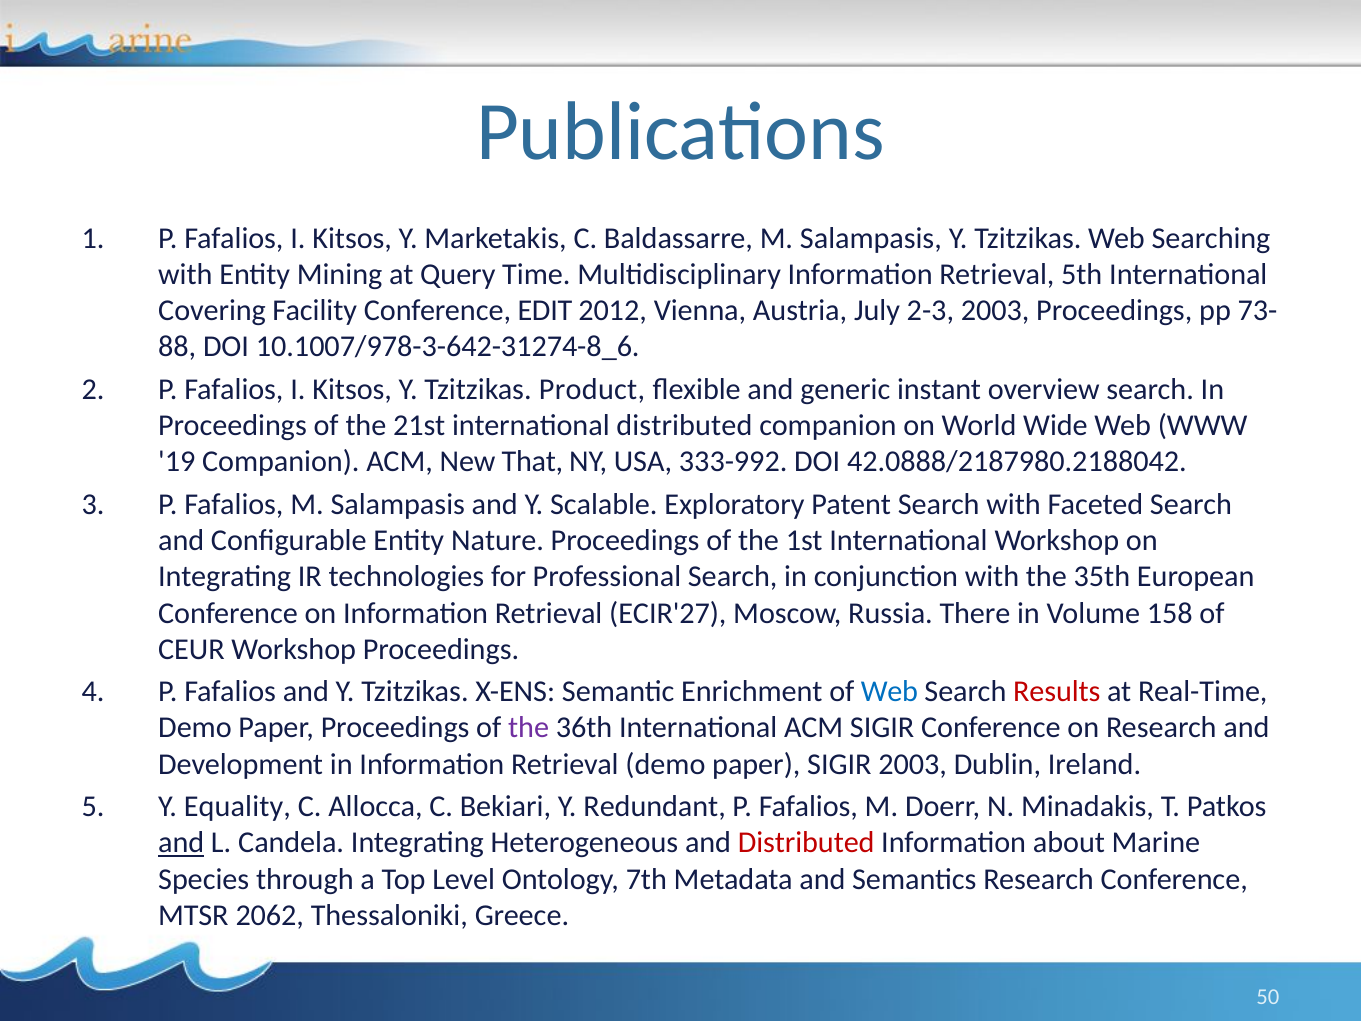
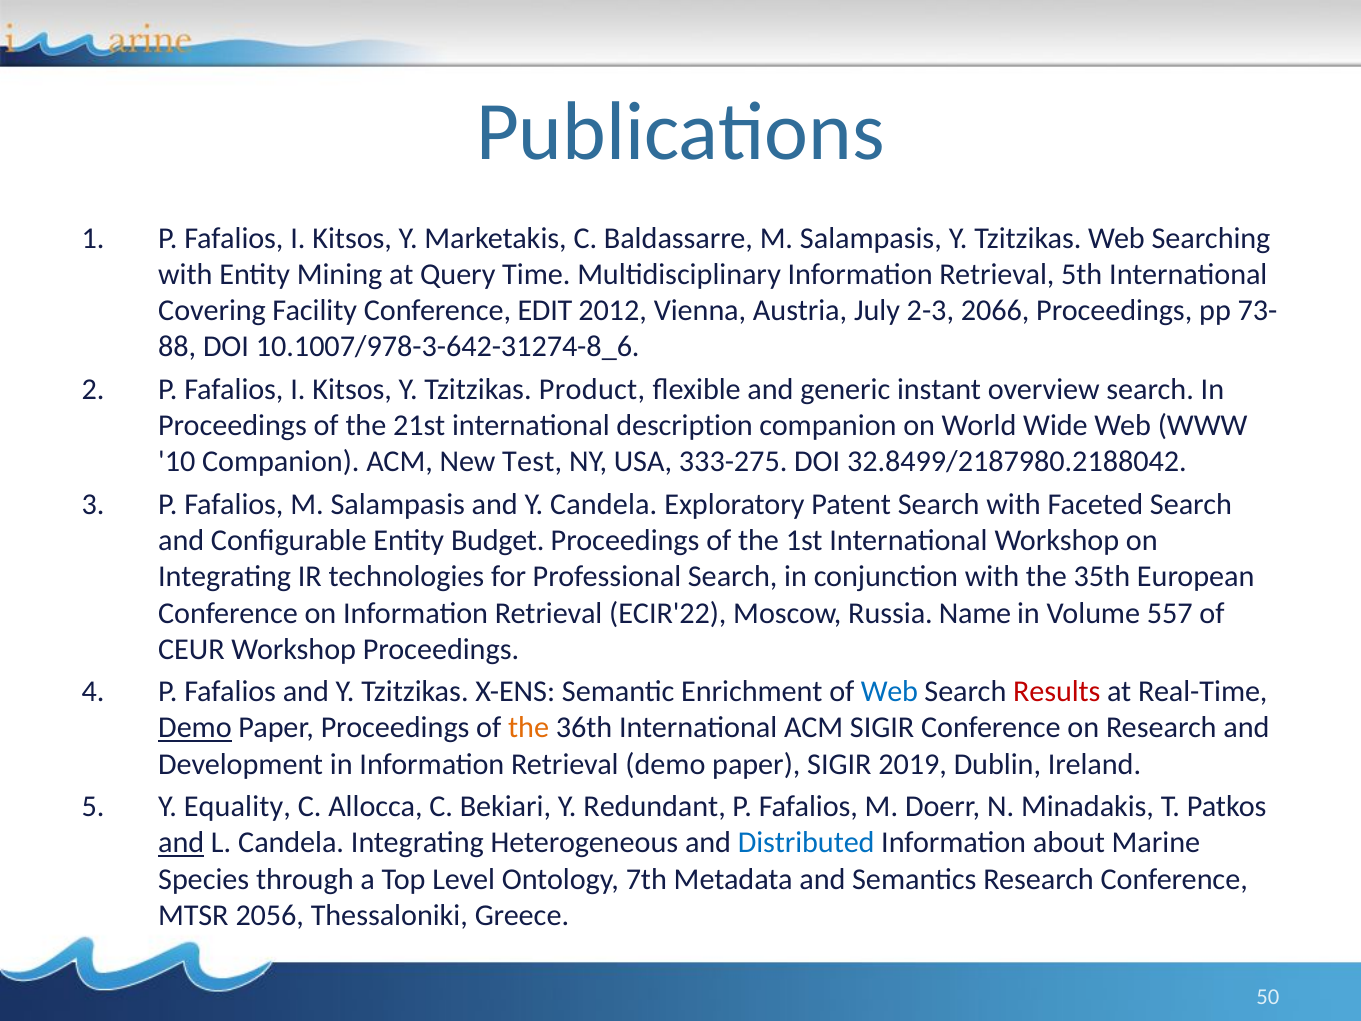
2-3 2003: 2003 -> 2066
international distributed: distributed -> description
19: 19 -> 10
That: That -> Test
333-992: 333-992 -> 333-275
42.0888/2187980.2188042: 42.0888/2187980.2188042 -> 32.8499/2187980.2188042
Y Scalable: Scalable -> Candela
Nature: Nature -> Budget
ECIR'27: ECIR'27 -> ECIR'22
There: There -> Name
158: 158 -> 557
Demo at (195, 728) underline: none -> present
the at (529, 728) colour: purple -> orange
SIGIR 2003: 2003 -> 2019
Distributed at (806, 843) colour: red -> blue
2062: 2062 -> 2056
